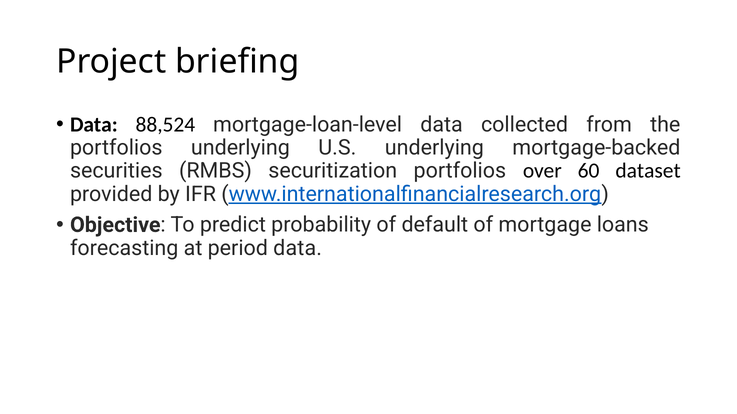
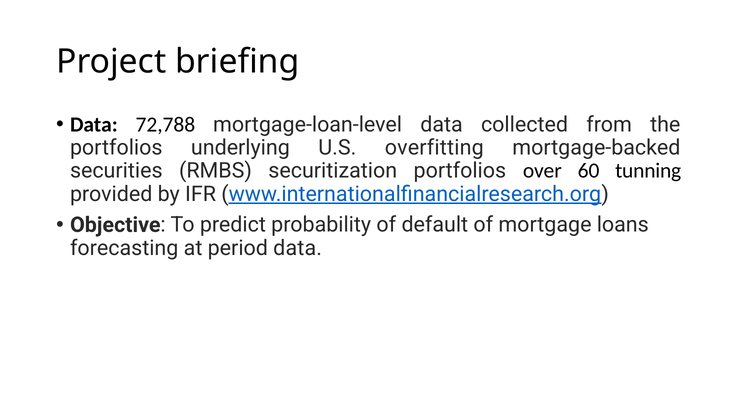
88,524: 88,524 -> 72,788
U.S underlying: underlying -> overfitting
dataset: dataset -> tunning
